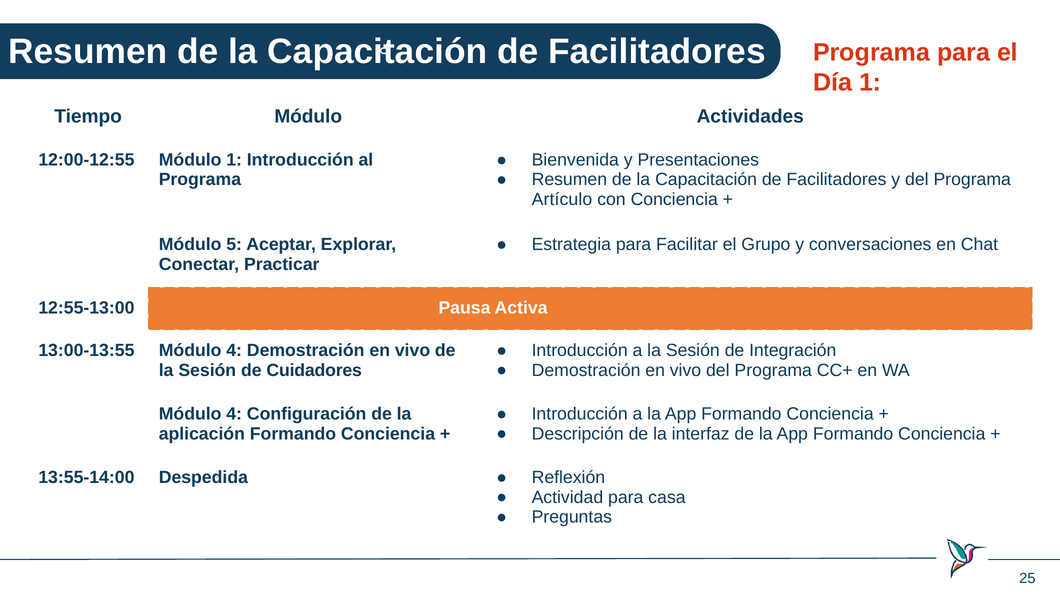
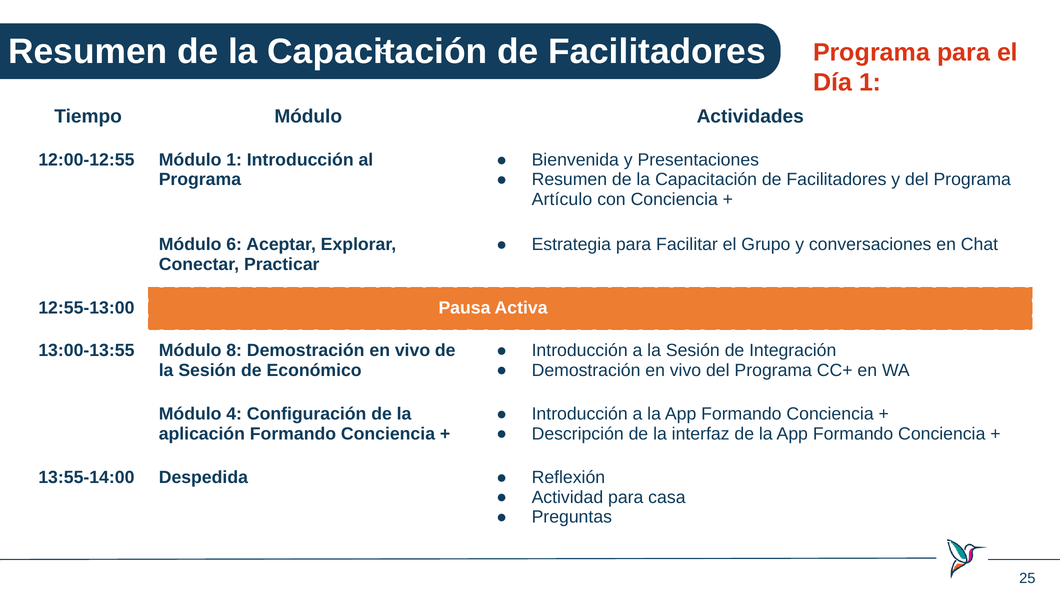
5: 5 -> 6
13:00-13:55 Módulo 4: 4 -> 8
Cuidadores: Cuidadores -> Económico
